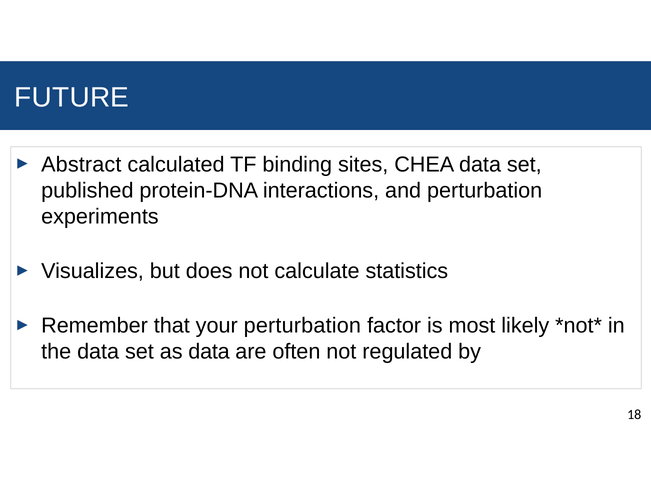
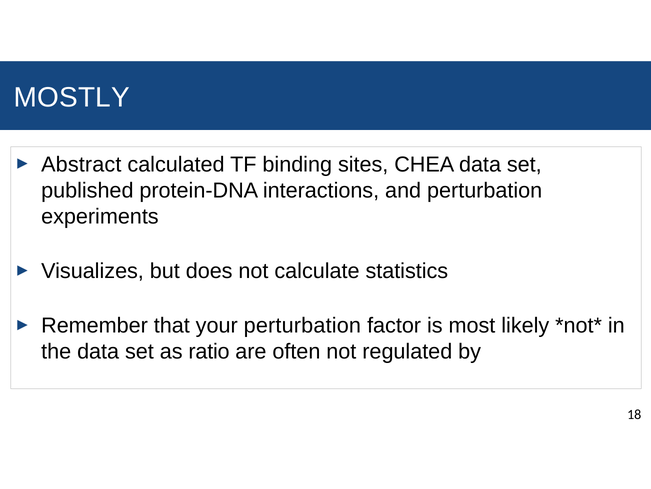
FUTURE: FUTURE -> MOSTLY
as data: data -> ratio
